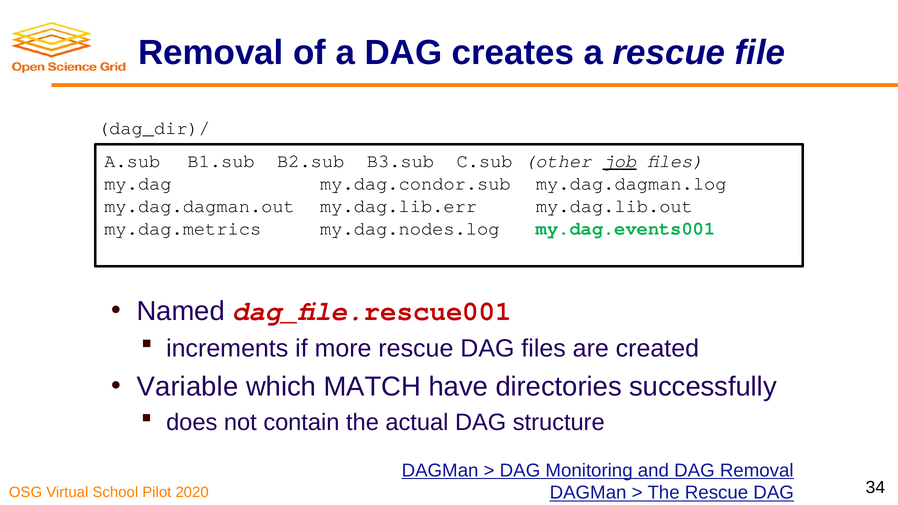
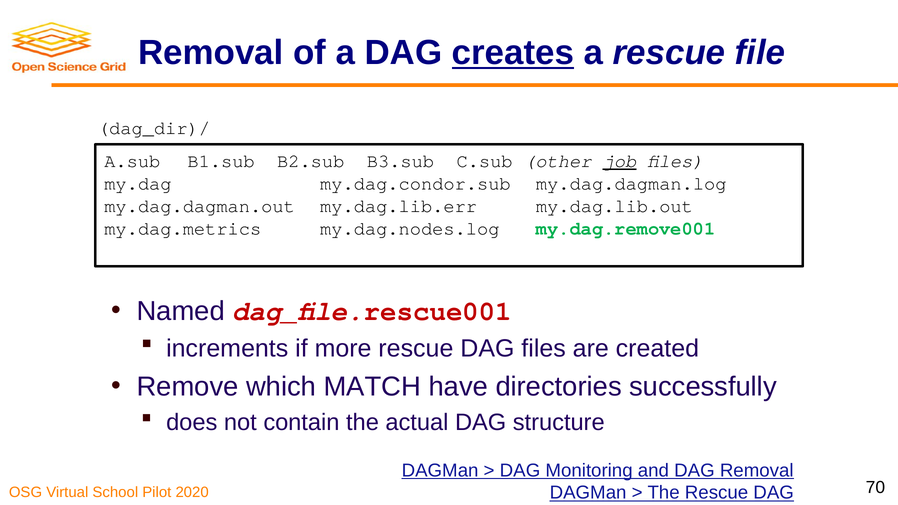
creates underline: none -> present
my.dag.events001: my.dag.events001 -> my.dag.remove001
Variable: Variable -> Remove
34: 34 -> 70
